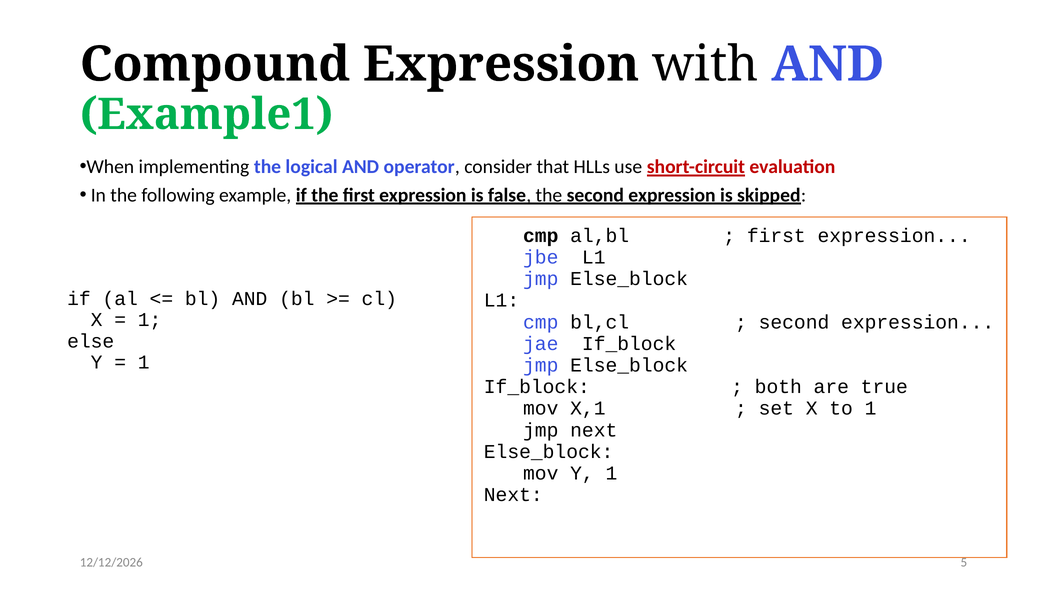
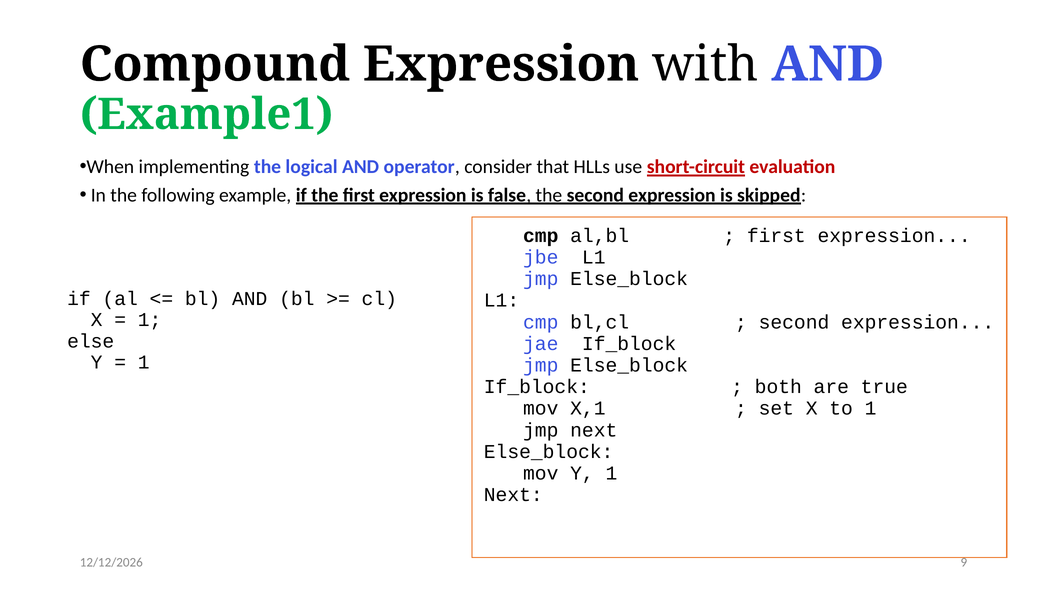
5: 5 -> 9
